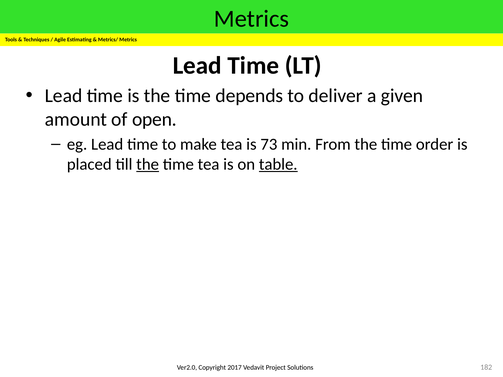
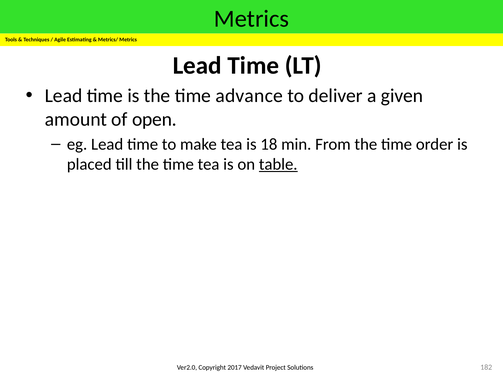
depends: depends -> advance
73: 73 -> 18
the at (148, 164) underline: present -> none
